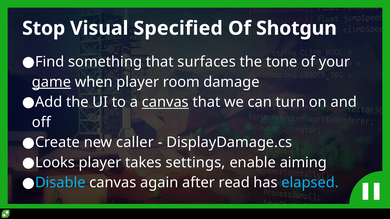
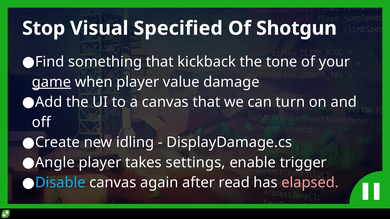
surfaces: surfaces -> kickback
room: room -> value
canvas at (165, 102) underline: present -> none
caller: caller -> idling
Looks: Looks -> Angle
aiming: aiming -> trigger
elapsed colour: light blue -> pink
